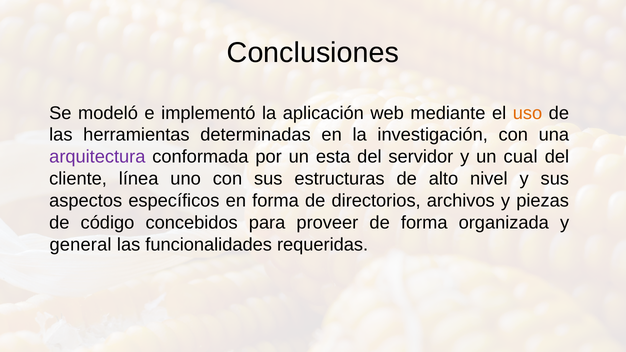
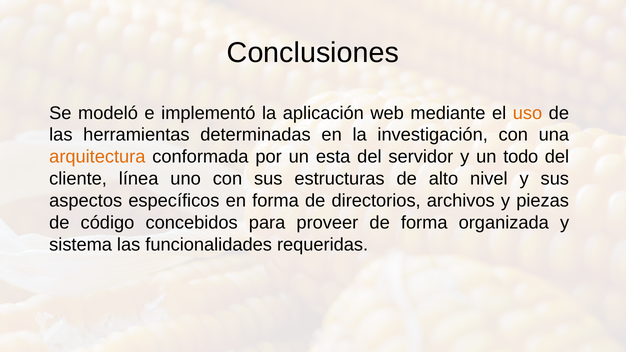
arquitectura colour: purple -> orange
cual: cual -> todo
general: general -> sistema
